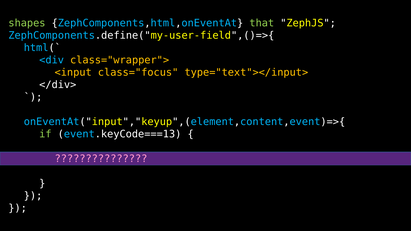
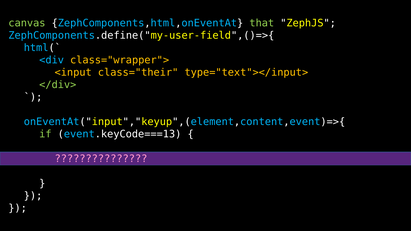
shapes: shapes -> canvas
class="focus: class="focus -> class="their
</div> colour: white -> light green
